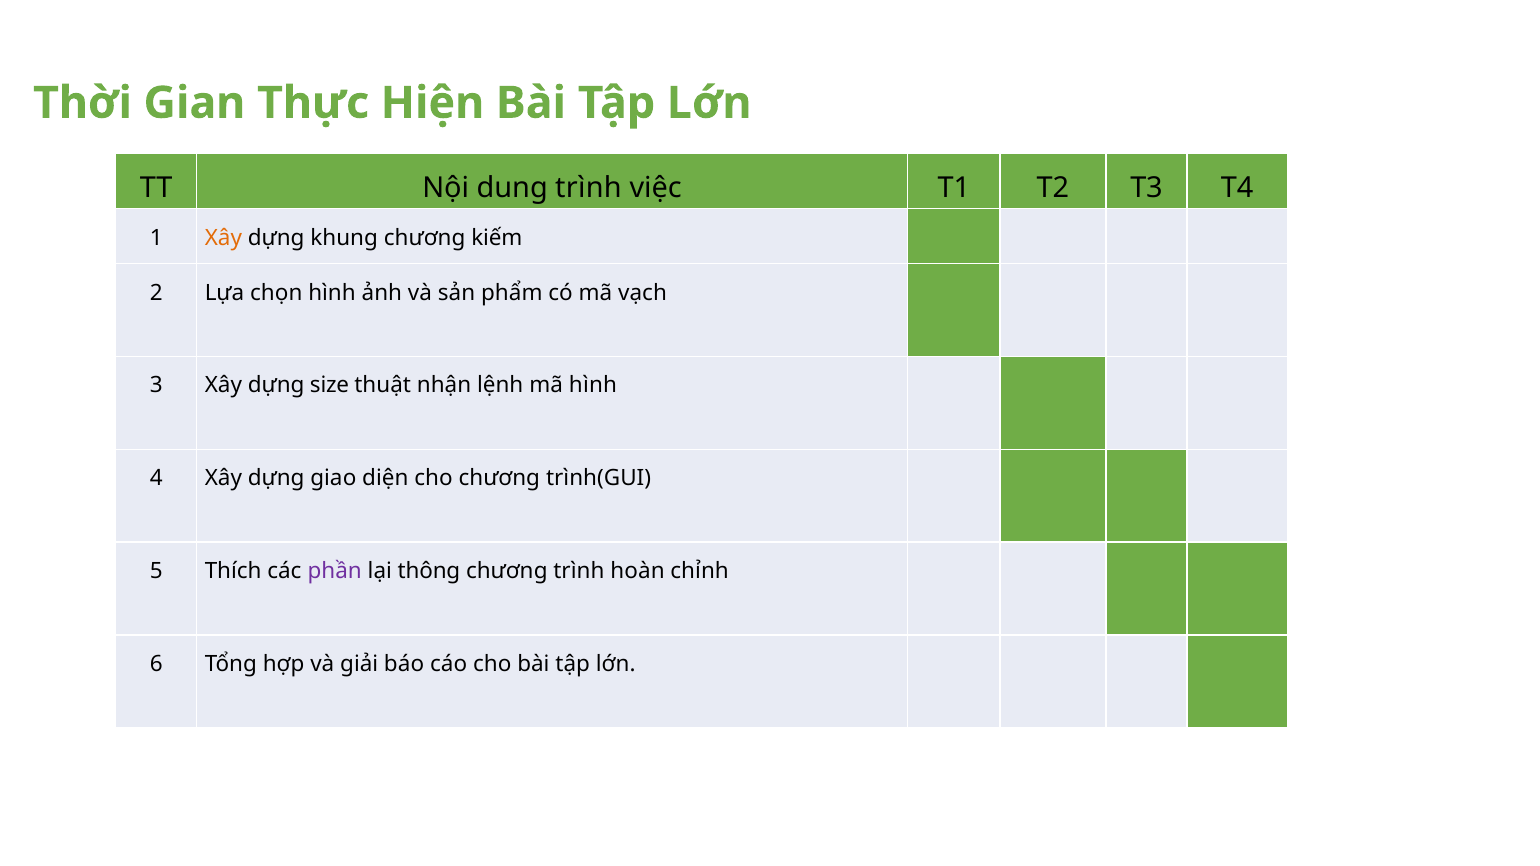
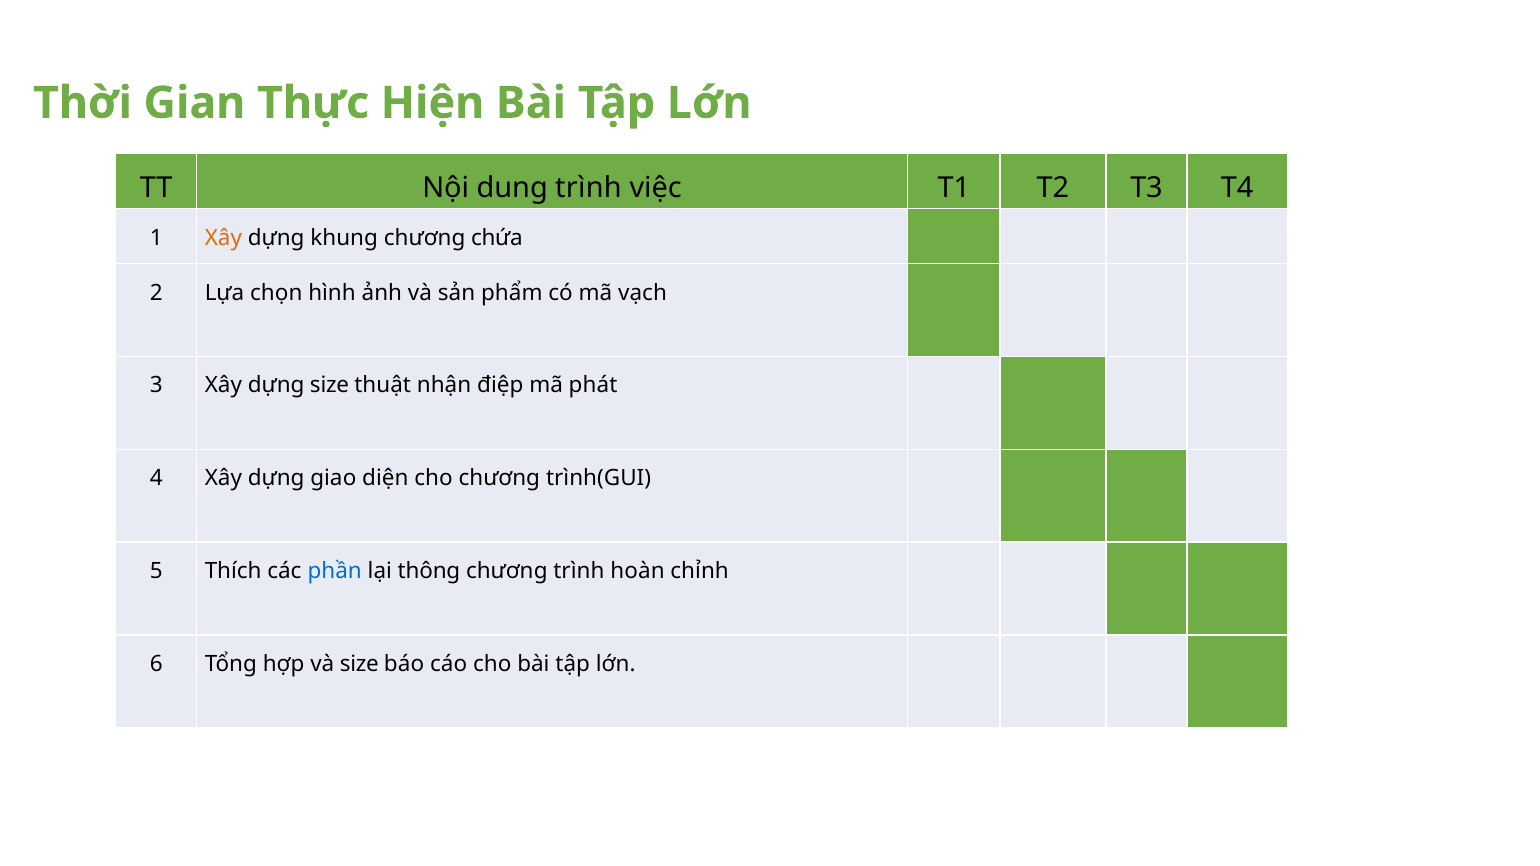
kiếm: kiếm -> chứa
lệnh: lệnh -> điệp
mã hình: hình -> phát
phần colour: purple -> blue
và giải: giải -> size
